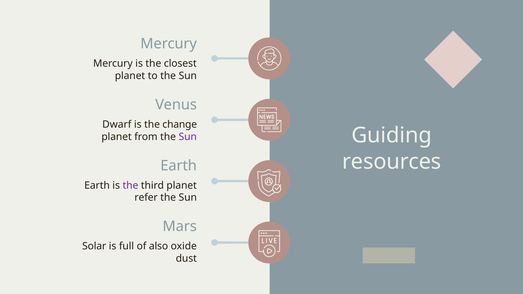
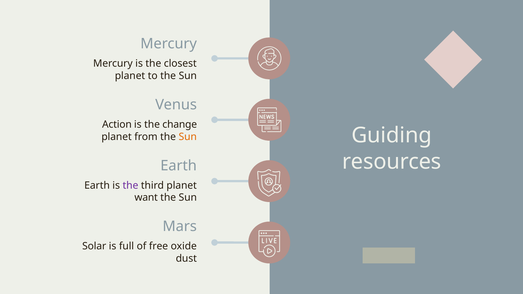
Dwarf: Dwarf -> Action
Sun at (188, 137) colour: purple -> orange
refer: refer -> want
also: also -> free
